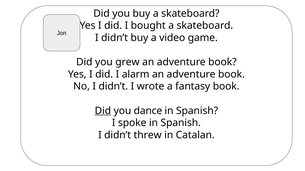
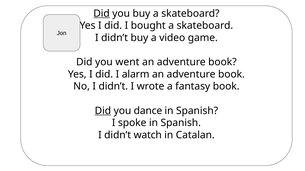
Did at (102, 13) underline: none -> present
grew: grew -> went
threw: threw -> watch
